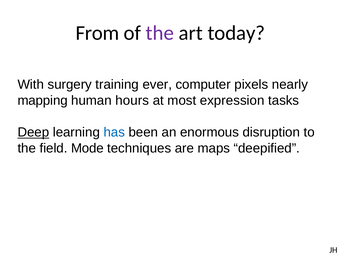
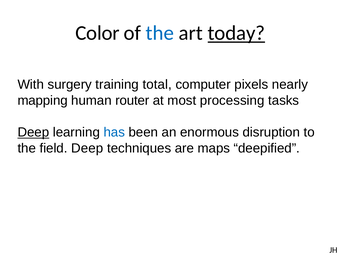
From: From -> Color
the at (160, 33) colour: purple -> blue
today underline: none -> present
ever: ever -> total
hours: hours -> router
expression: expression -> processing
field Mode: Mode -> Deep
